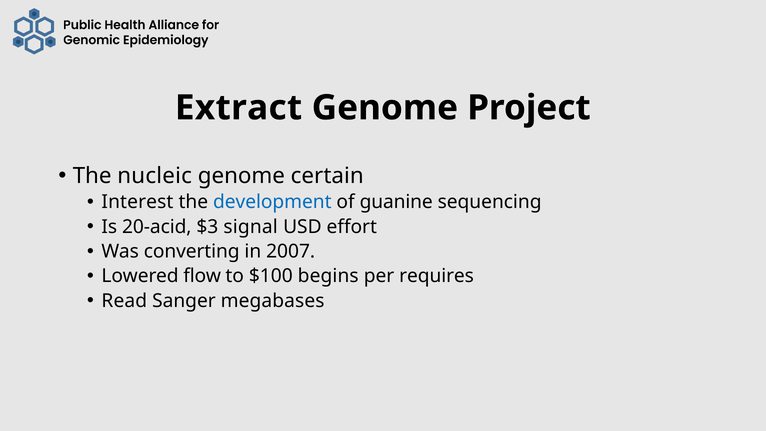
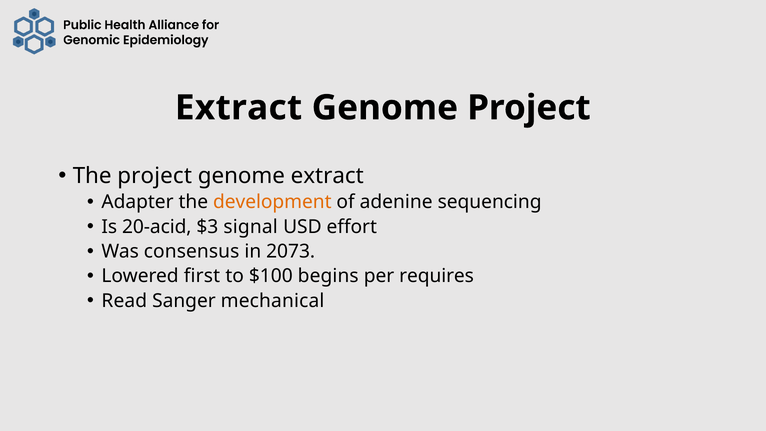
The nucleic: nucleic -> project
genome certain: certain -> extract
Interest: Interest -> Adapter
development colour: blue -> orange
guanine: guanine -> adenine
converting: converting -> consensus
2007: 2007 -> 2073
flow: flow -> first
megabases: megabases -> mechanical
